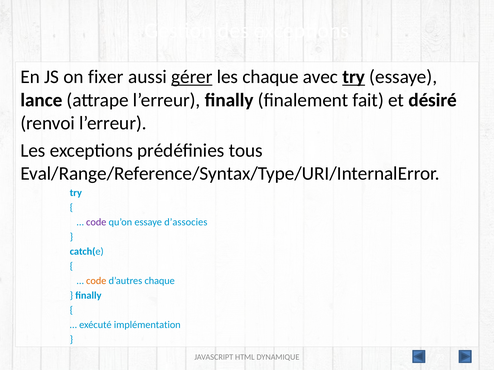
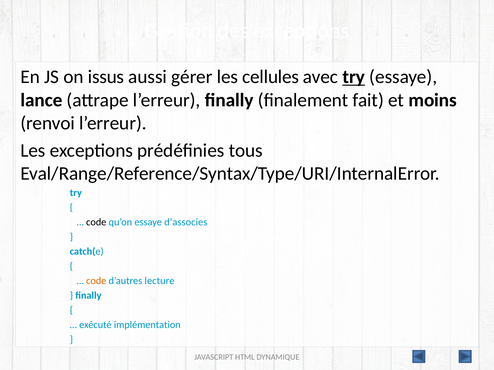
fixer: fixer -> issus
gérer underline: present -> none
les chaque: chaque -> cellules
désiré: désiré -> moins
code at (96, 223) colour: purple -> black
d’autres chaque: chaque -> lecture
